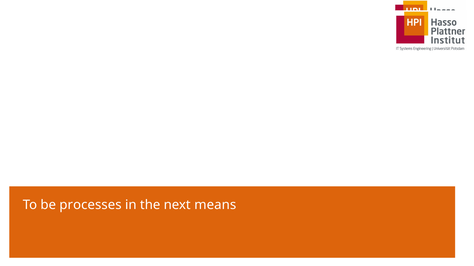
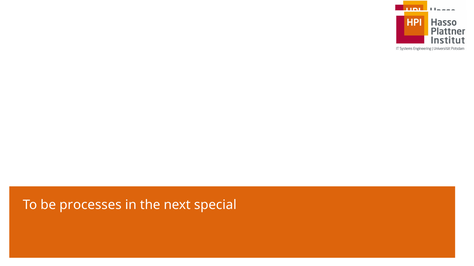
means: means -> special
